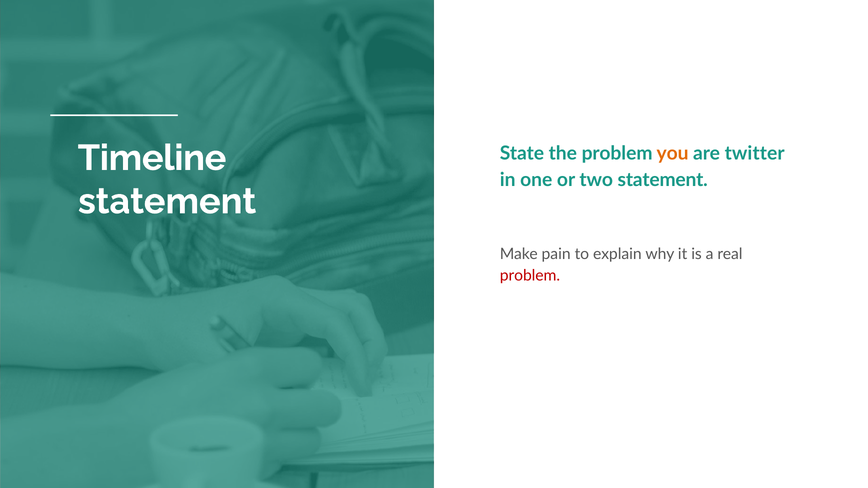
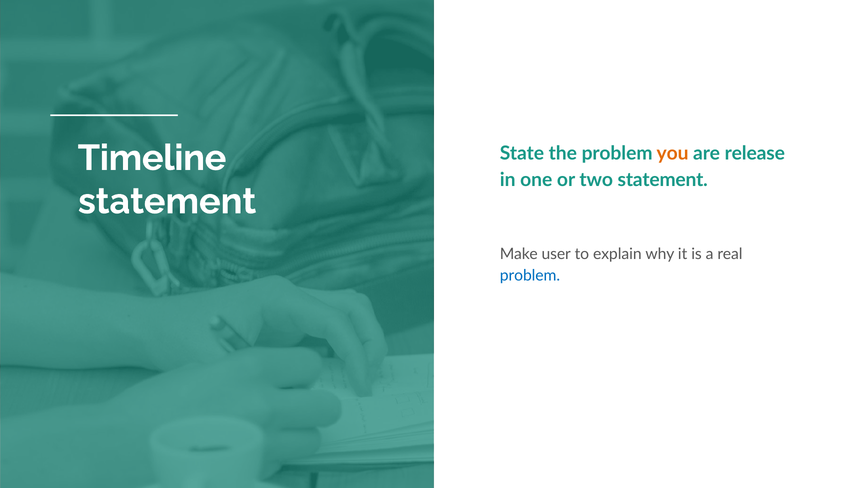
twitter: twitter -> release
pain: pain -> user
problem at (530, 276) colour: red -> blue
